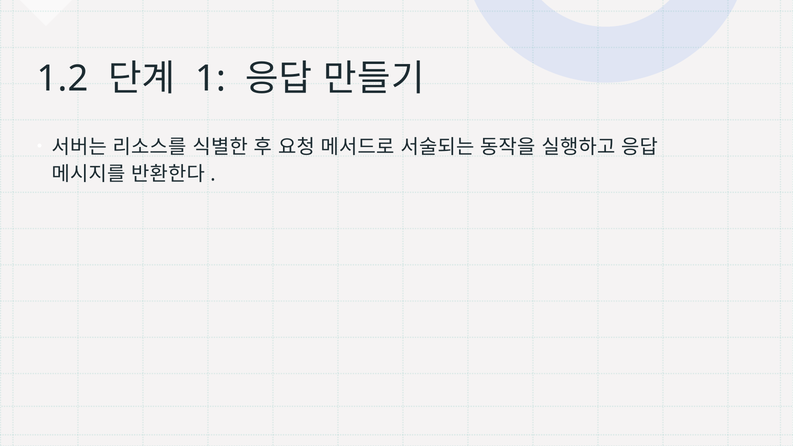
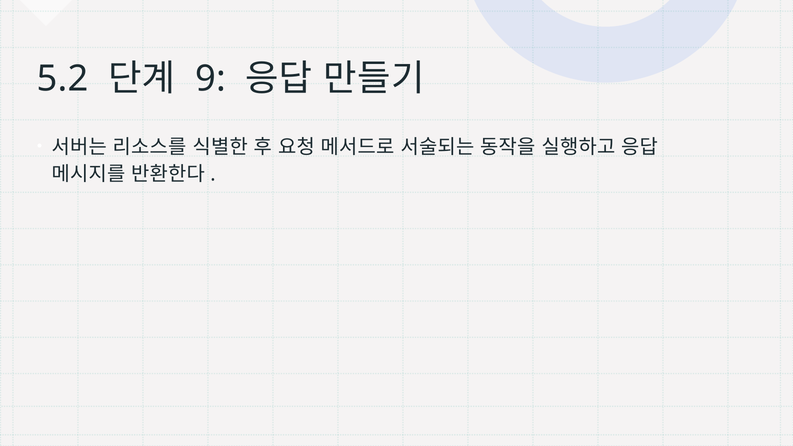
1.2: 1.2 -> 5.2
1: 1 -> 9
